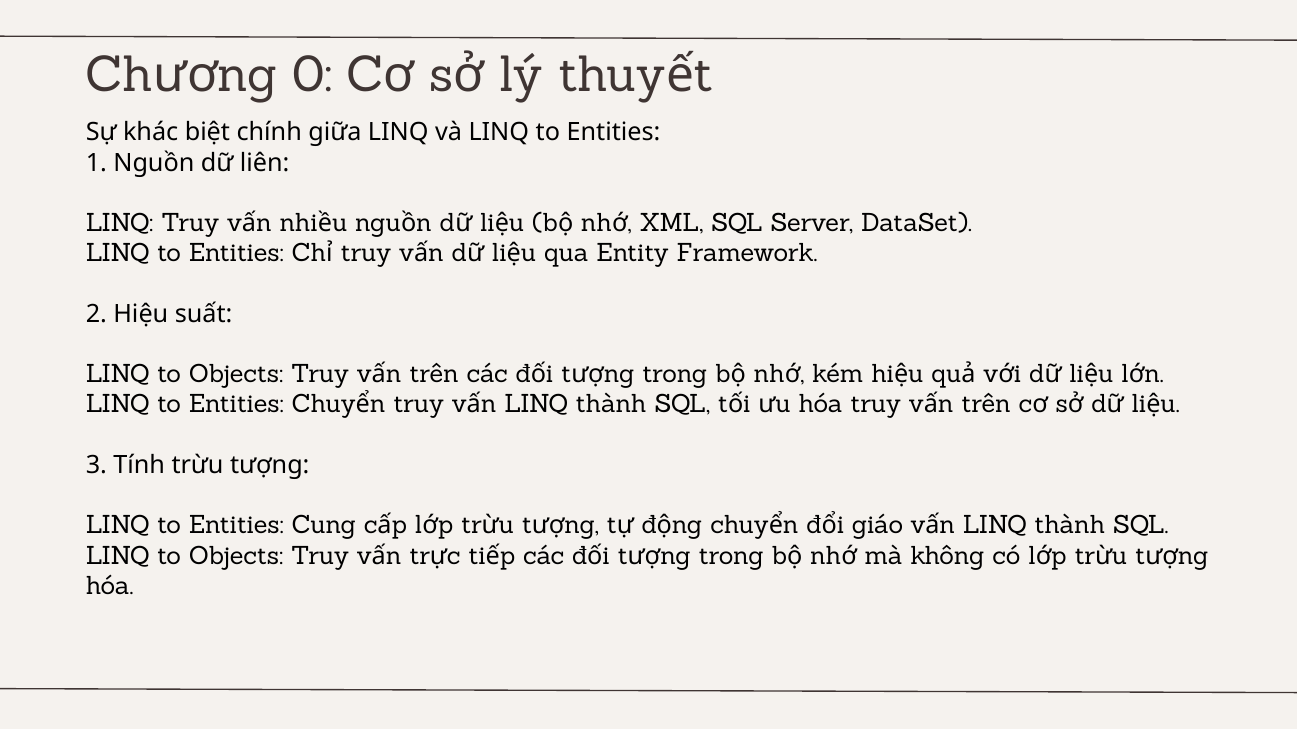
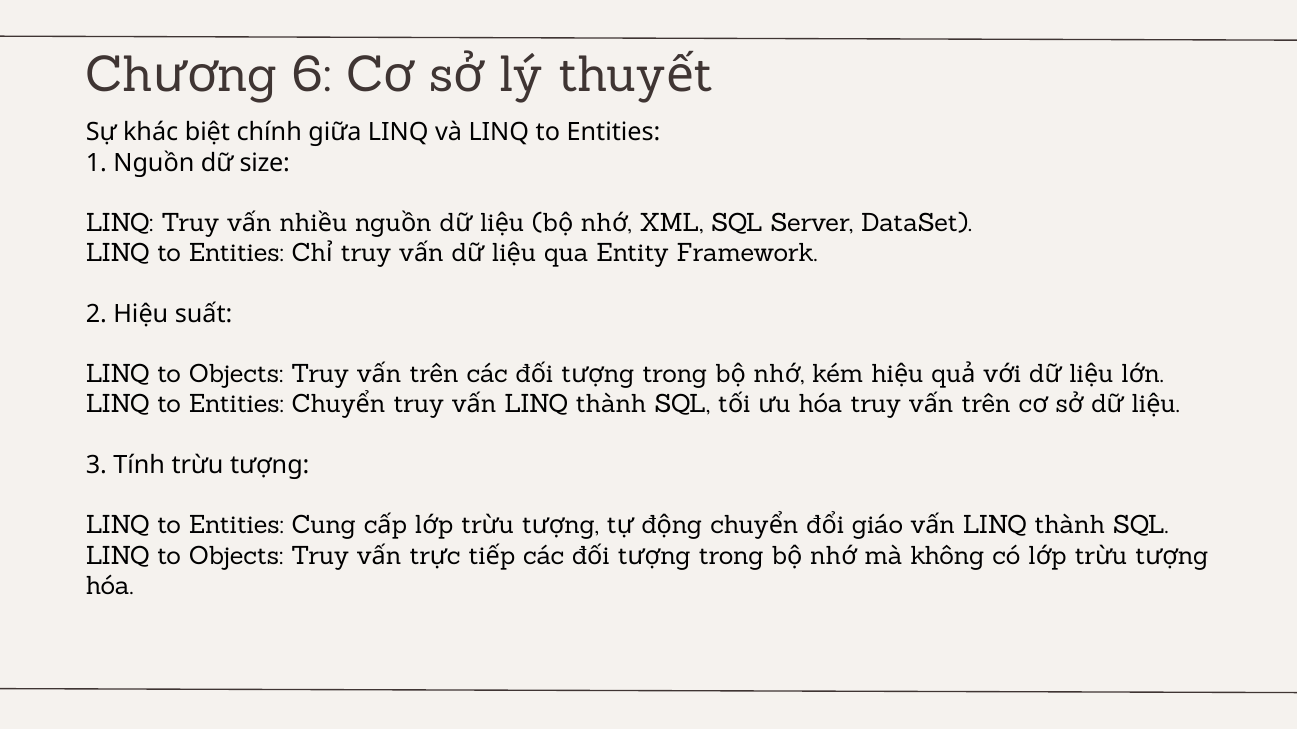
0: 0 -> 6
liên: liên -> size
